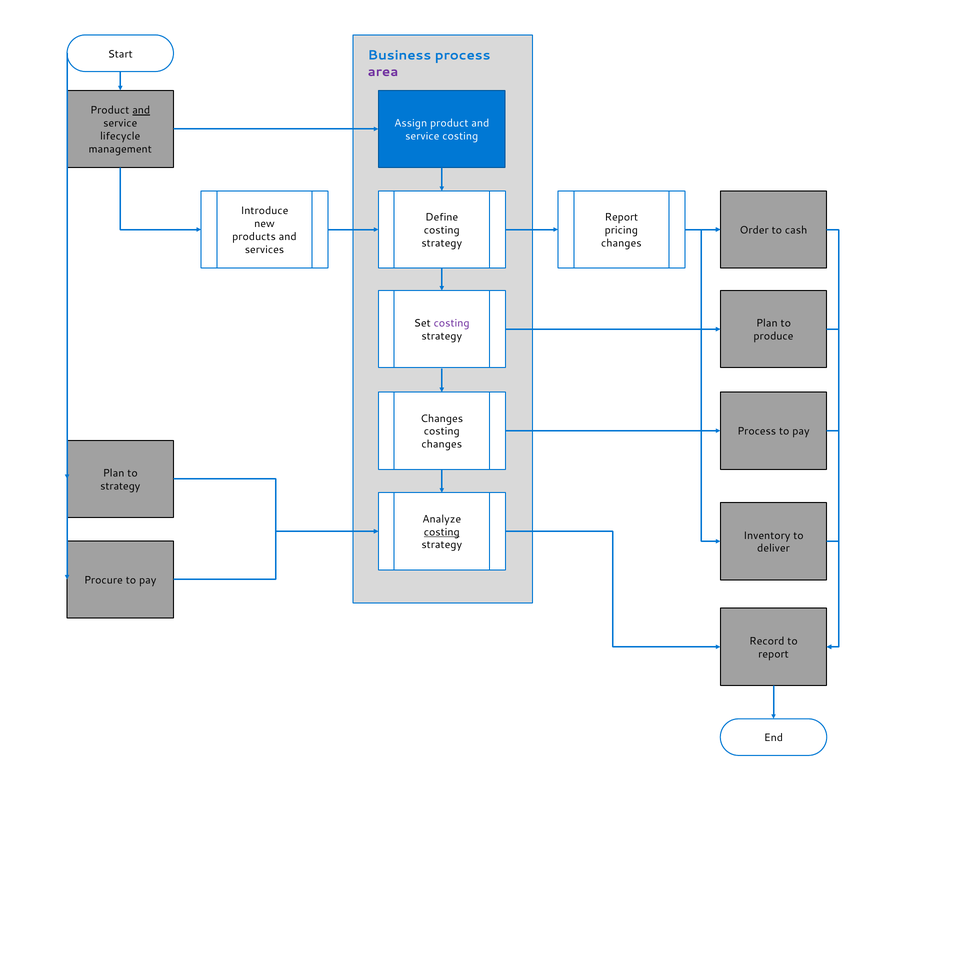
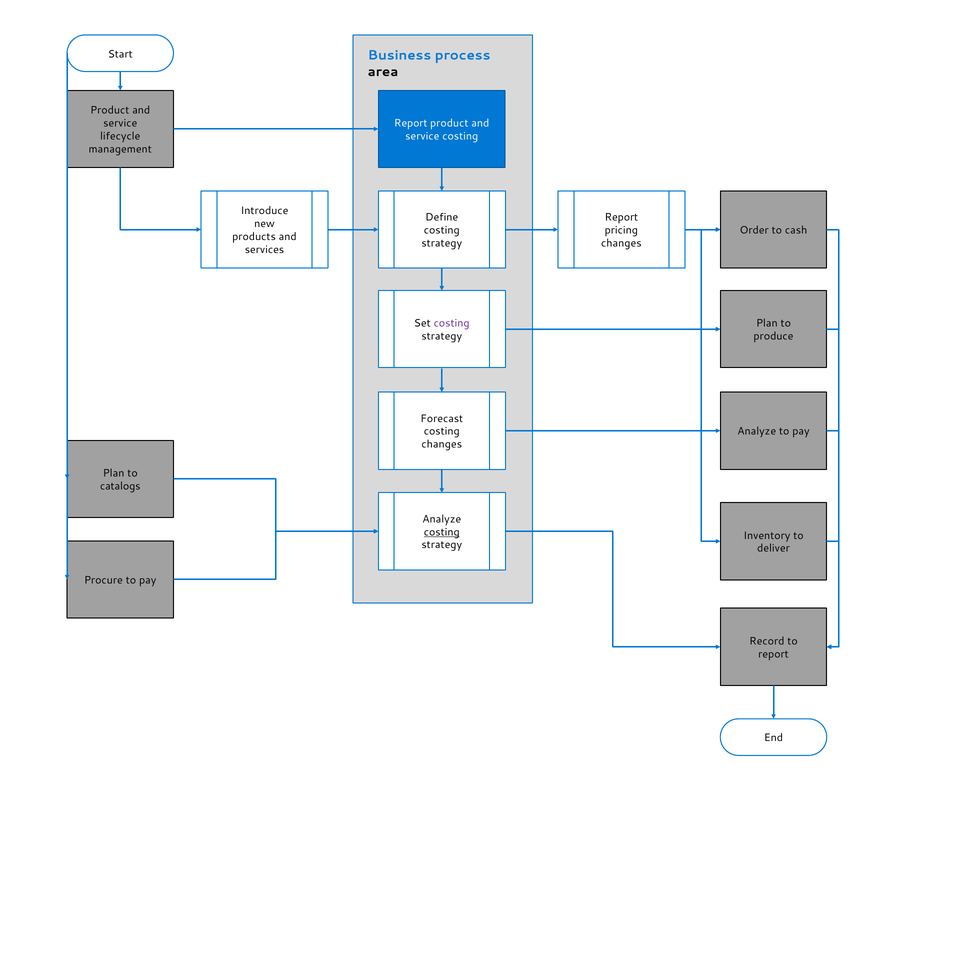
area colour: purple -> black
and at (141, 110) underline: present -> none
Assign at (411, 123): Assign -> Report
Changes at (442, 419): Changes -> Forecast
Process at (757, 431): Process -> Analyze
strategy at (120, 486): strategy -> catalogs
